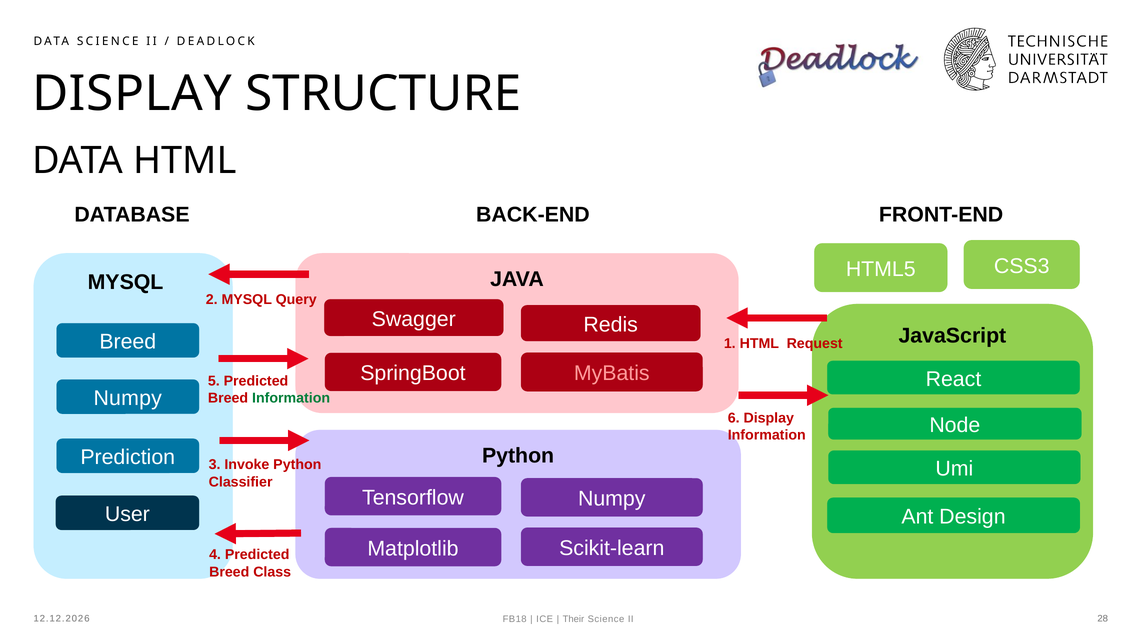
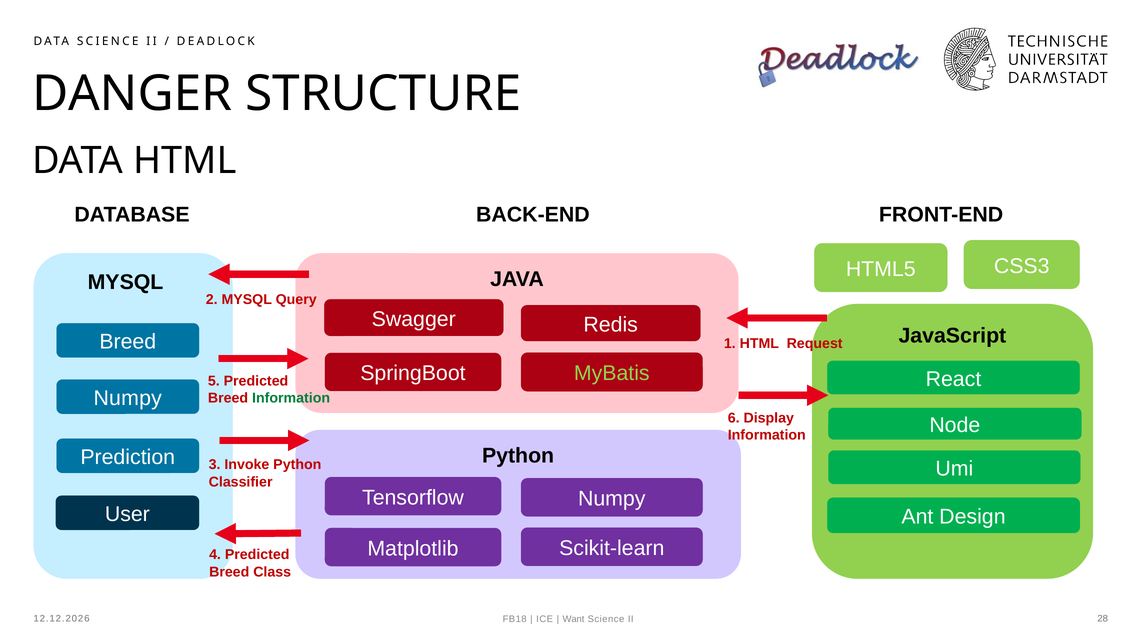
DISPLAY at (132, 94): DISPLAY -> DANGER
MyBatis colour: pink -> light green
Their: Their -> Want
